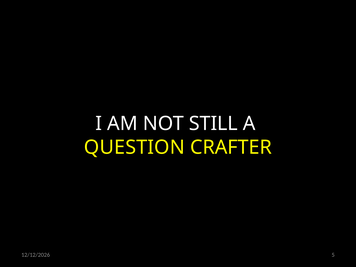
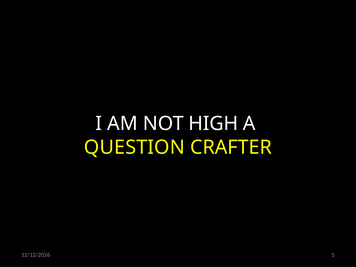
STILL: STILL -> HIGH
